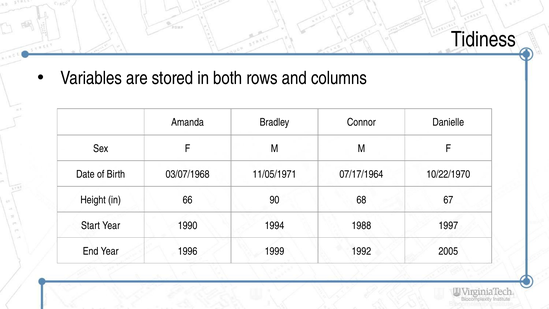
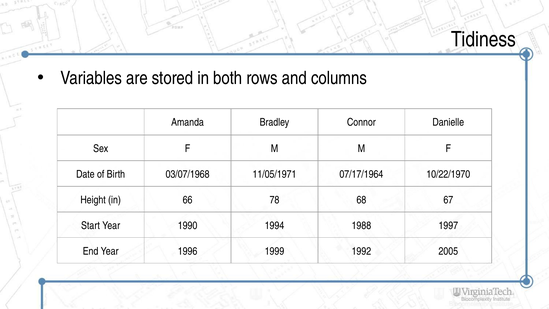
90: 90 -> 78
